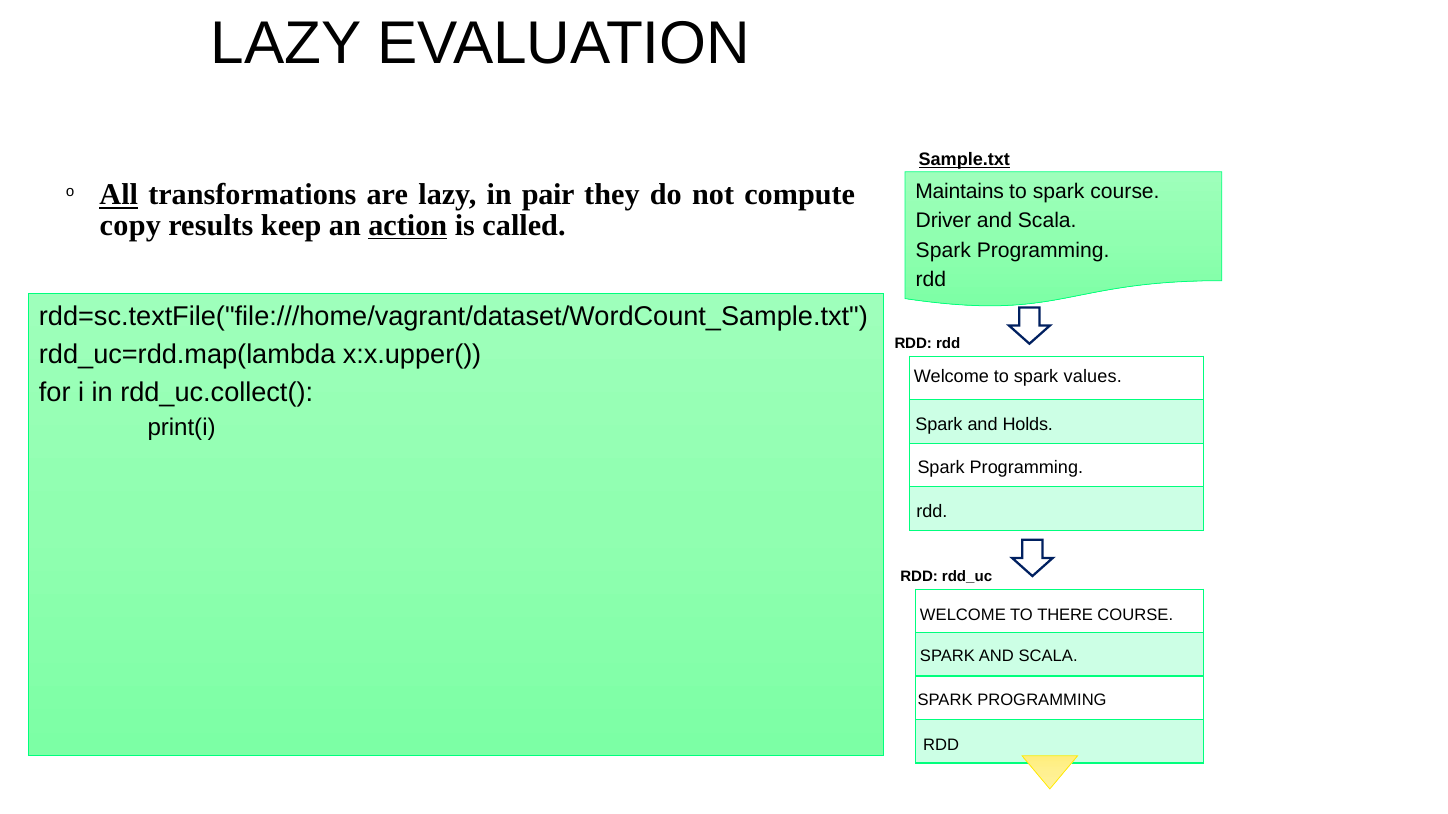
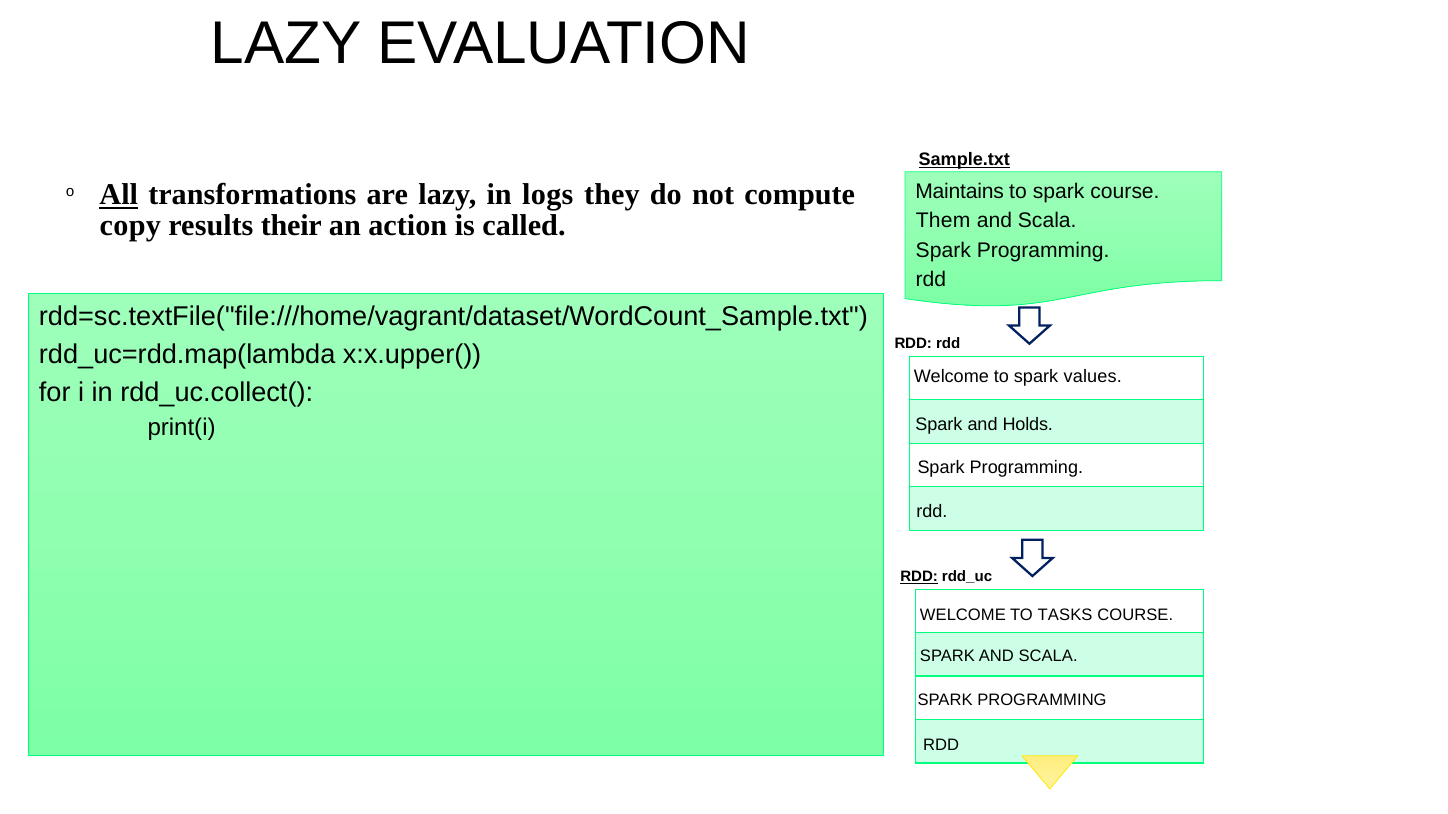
pair: pair -> logs
Driver: Driver -> Them
keep: keep -> their
action underline: present -> none
RDD at (919, 577) underline: none -> present
THERE: THERE -> TASKS
